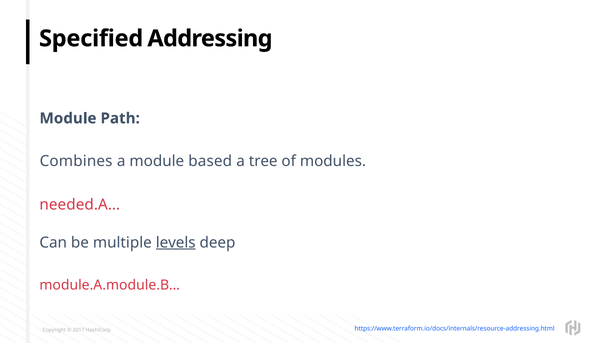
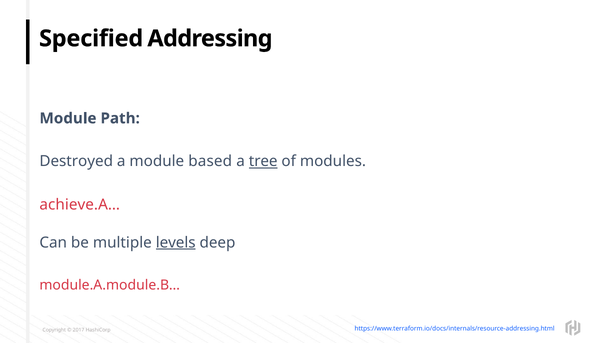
Combines: Combines -> Destroyed
tree underline: none -> present
needed.A…: needed.A… -> achieve.A…
